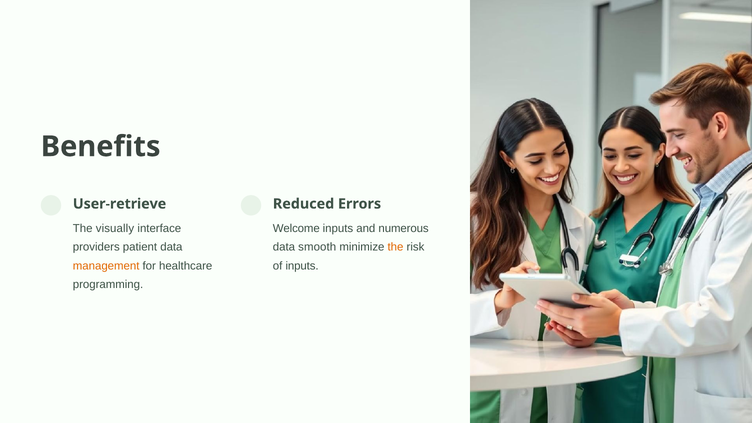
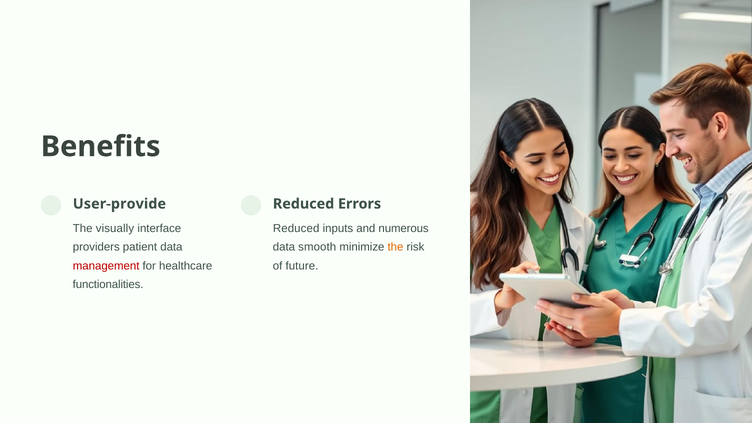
User-retrieve: User-retrieve -> User-provide
Welcome at (296, 229): Welcome -> Reduced
management colour: orange -> red
of inputs: inputs -> future
programming: programming -> functionalities
